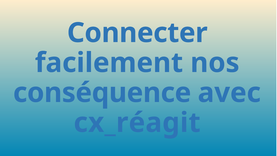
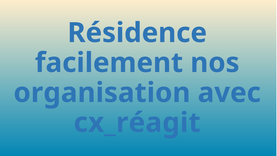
Connecter: Connecter -> Résidence
conséquence: conséquence -> organisation
